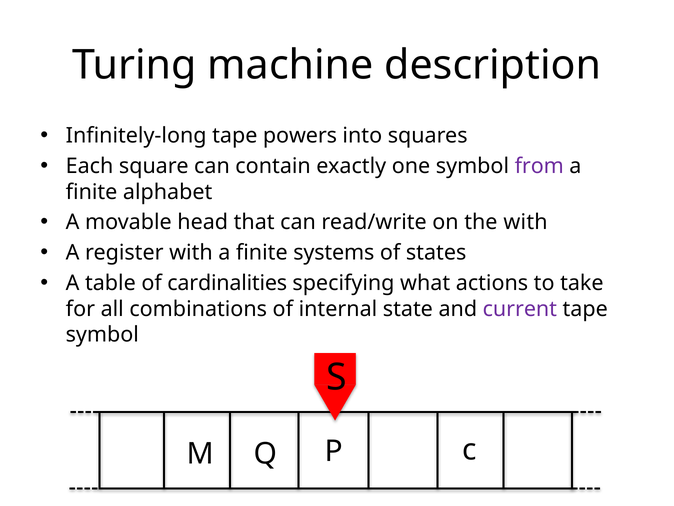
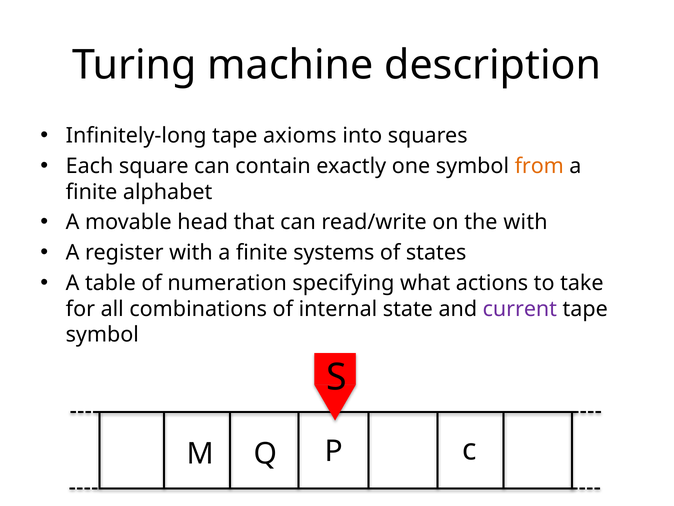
powers: powers -> axioms
from colour: purple -> orange
cardinalities: cardinalities -> numeration
